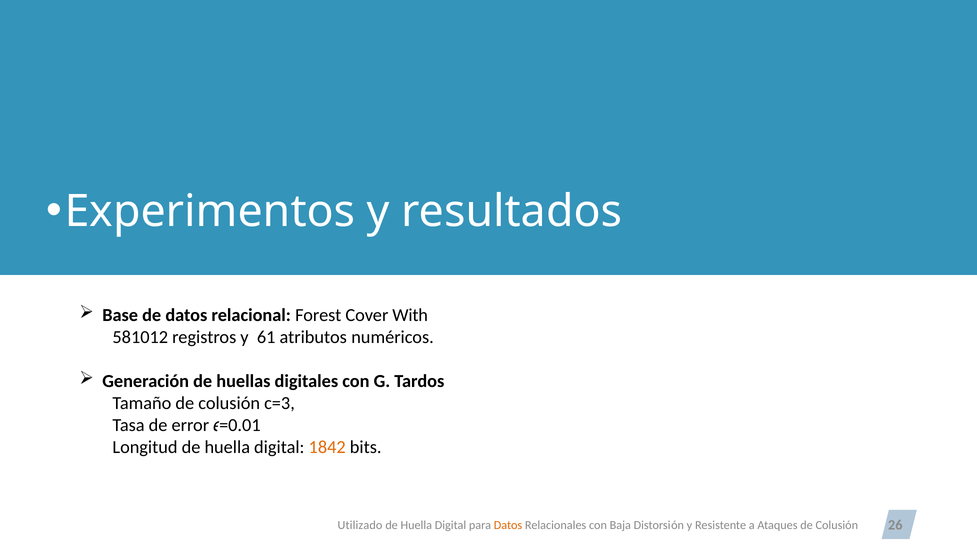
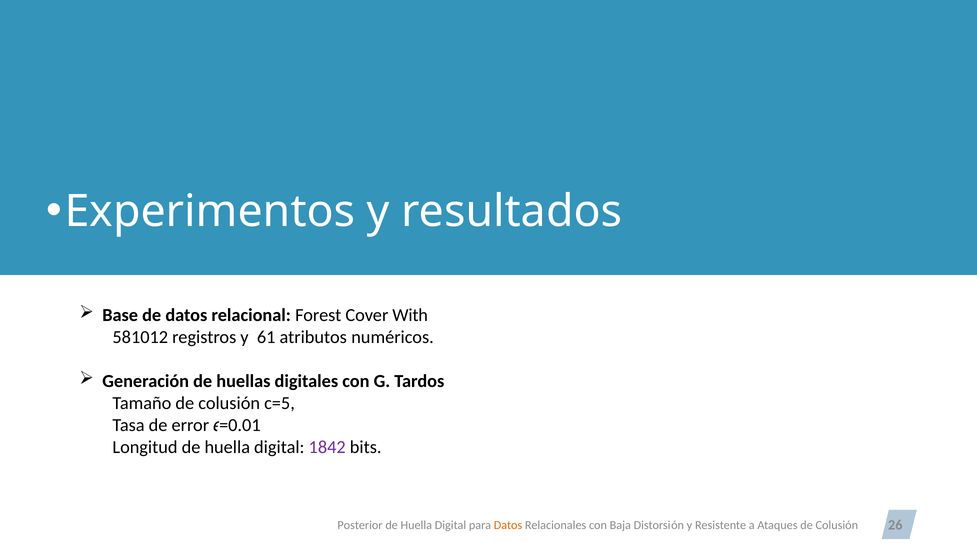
c=3: c=3 -> c=5
1842 colour: orange -> purple
Utilizado: Utilizado -> Posterior
